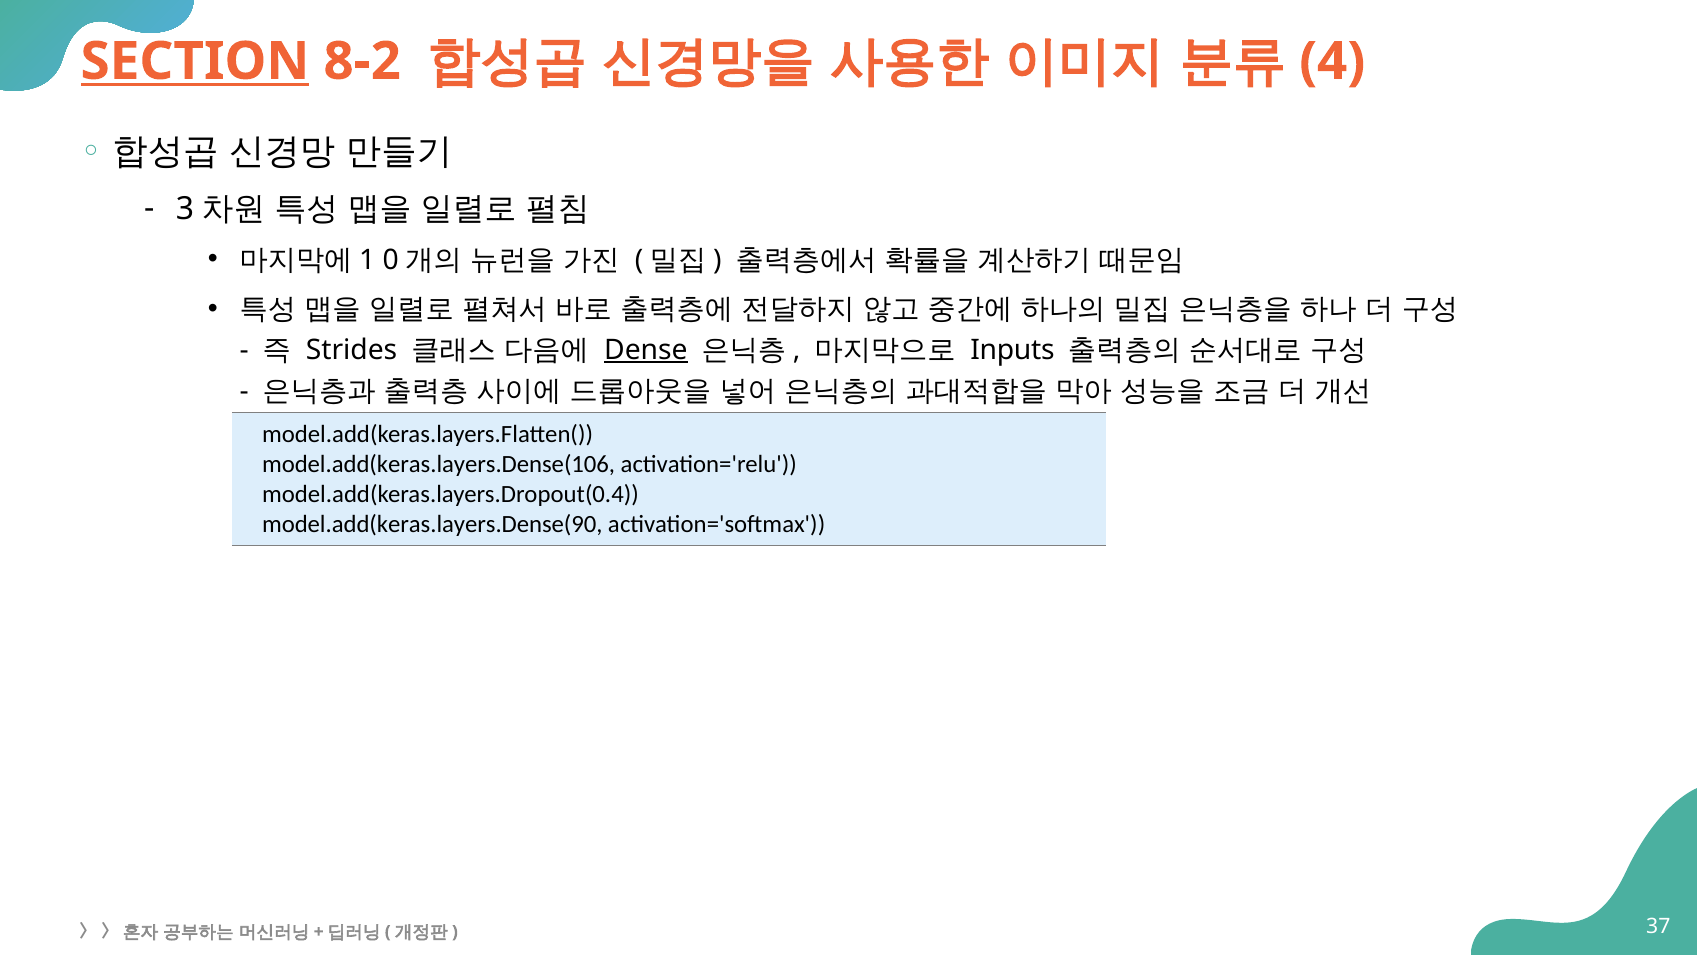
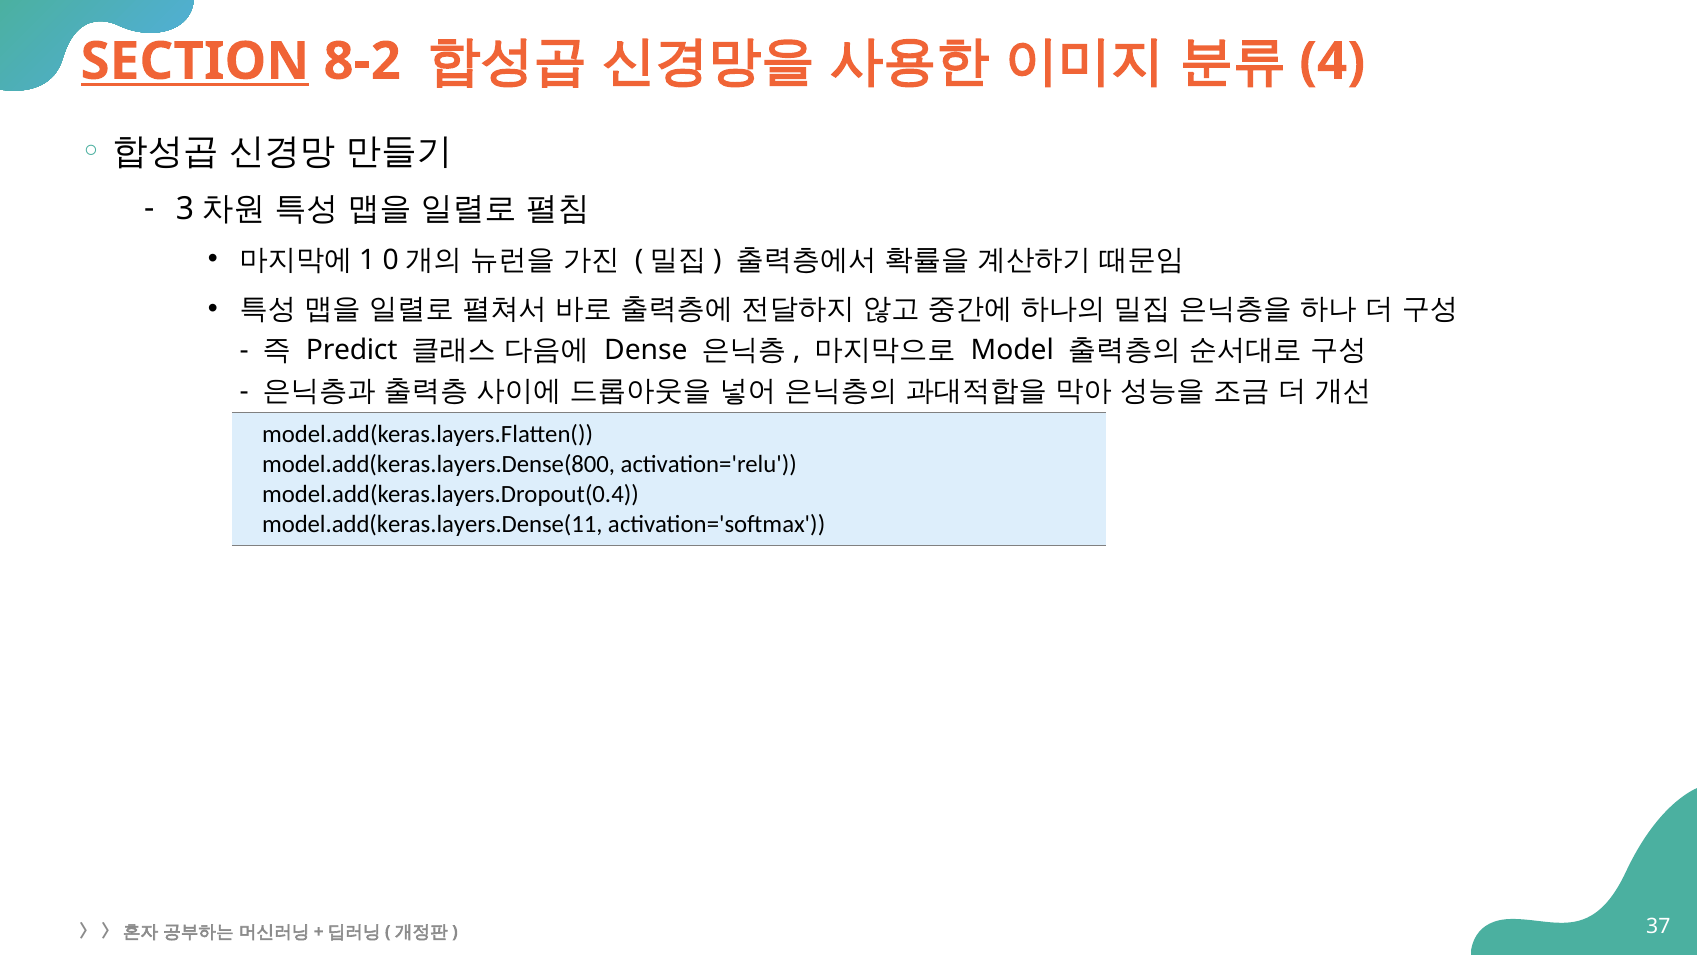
Strides: Strides -> Predict
Dense underline: present -> none
Inputs: Inputs -> Model
model.add(keras.layers.Dense(106: model.add(keras.layers.Dense(106 -> model.add(keras.layers.Dense(800
model.add(keras.layers.Dense(90: model.add(keras.layers.Dense(90 -> model.add(keras.layers.Dense(11
